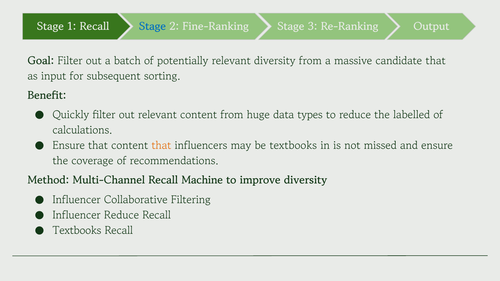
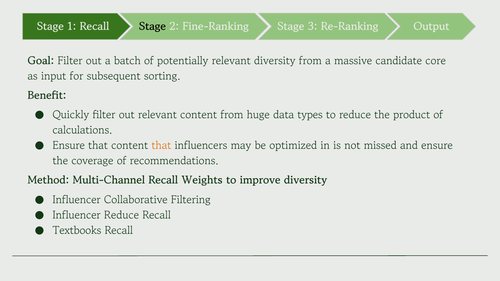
Stage at (153, 27) colour: blue -> black
candidate that: that -> core
labelled: labelled -> product
be textbooks: textbooks -> optimized
Machine: Machine -> Weights
